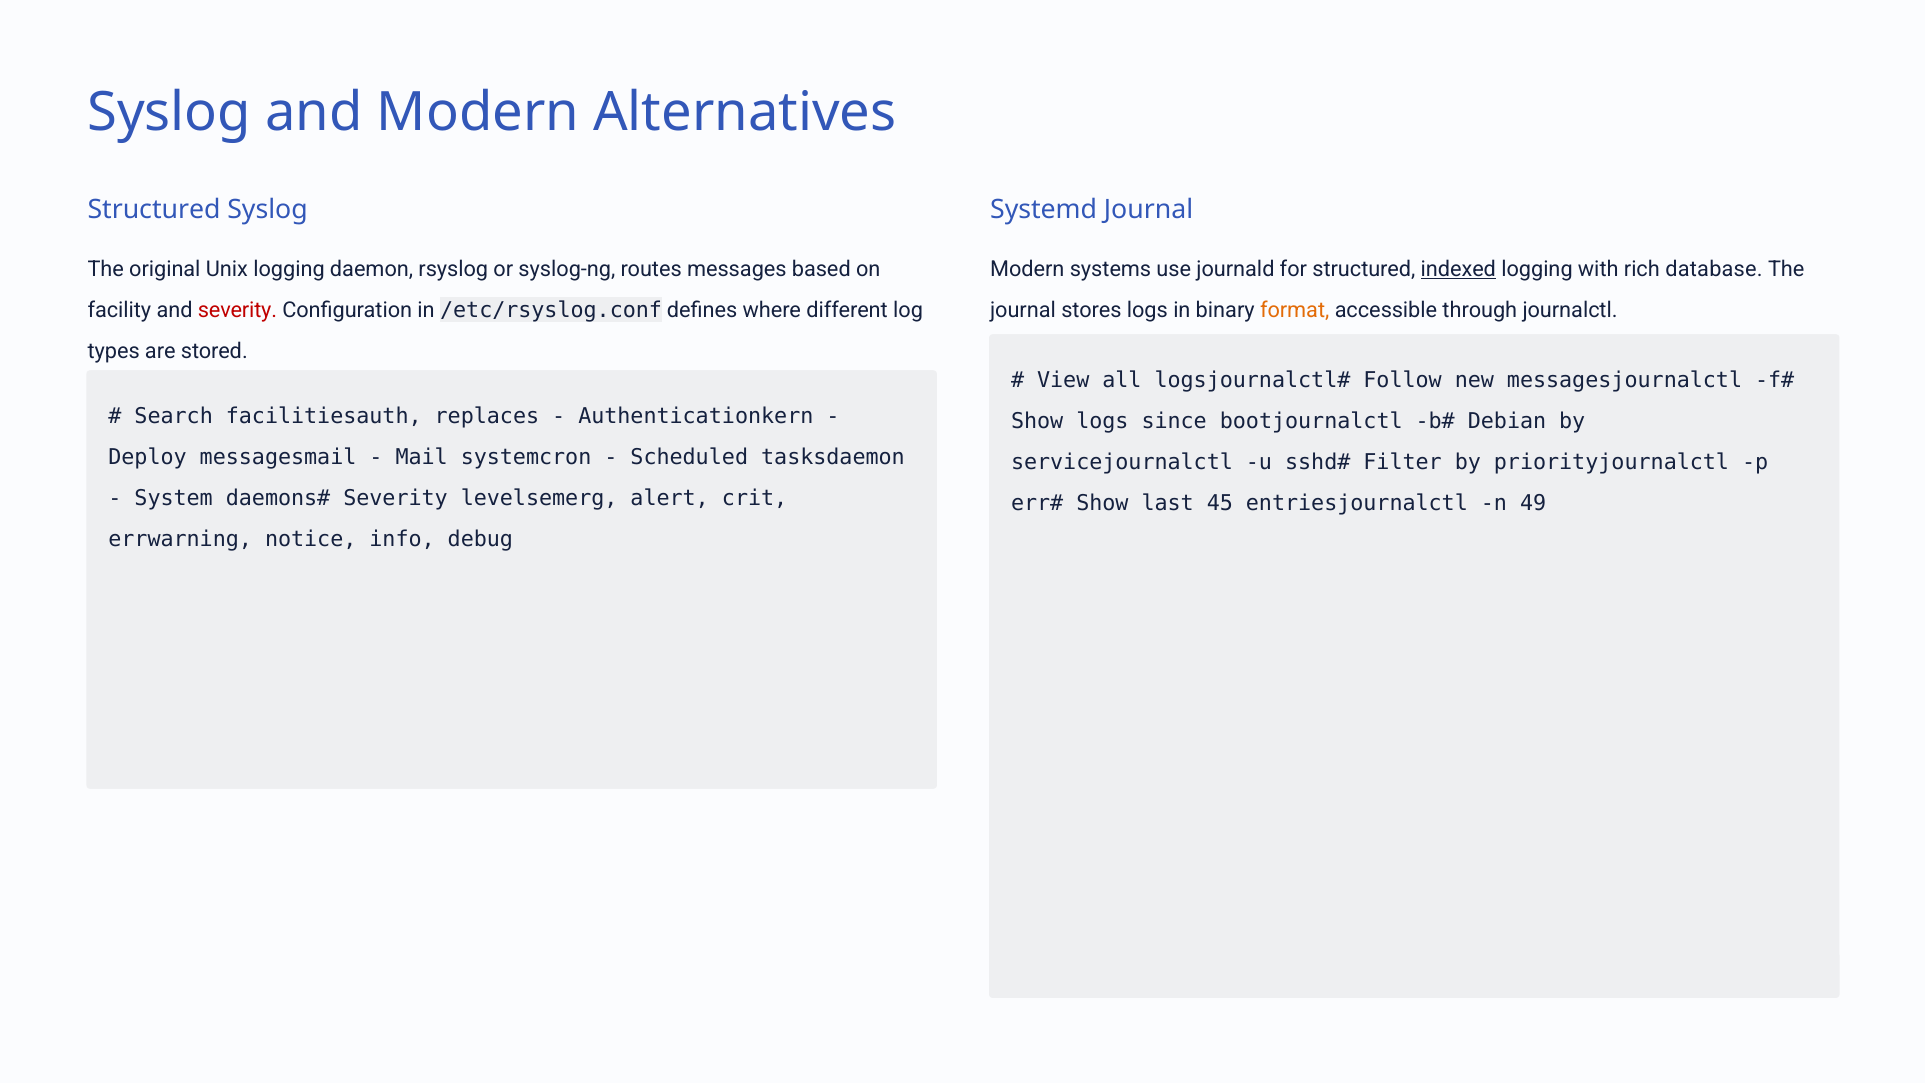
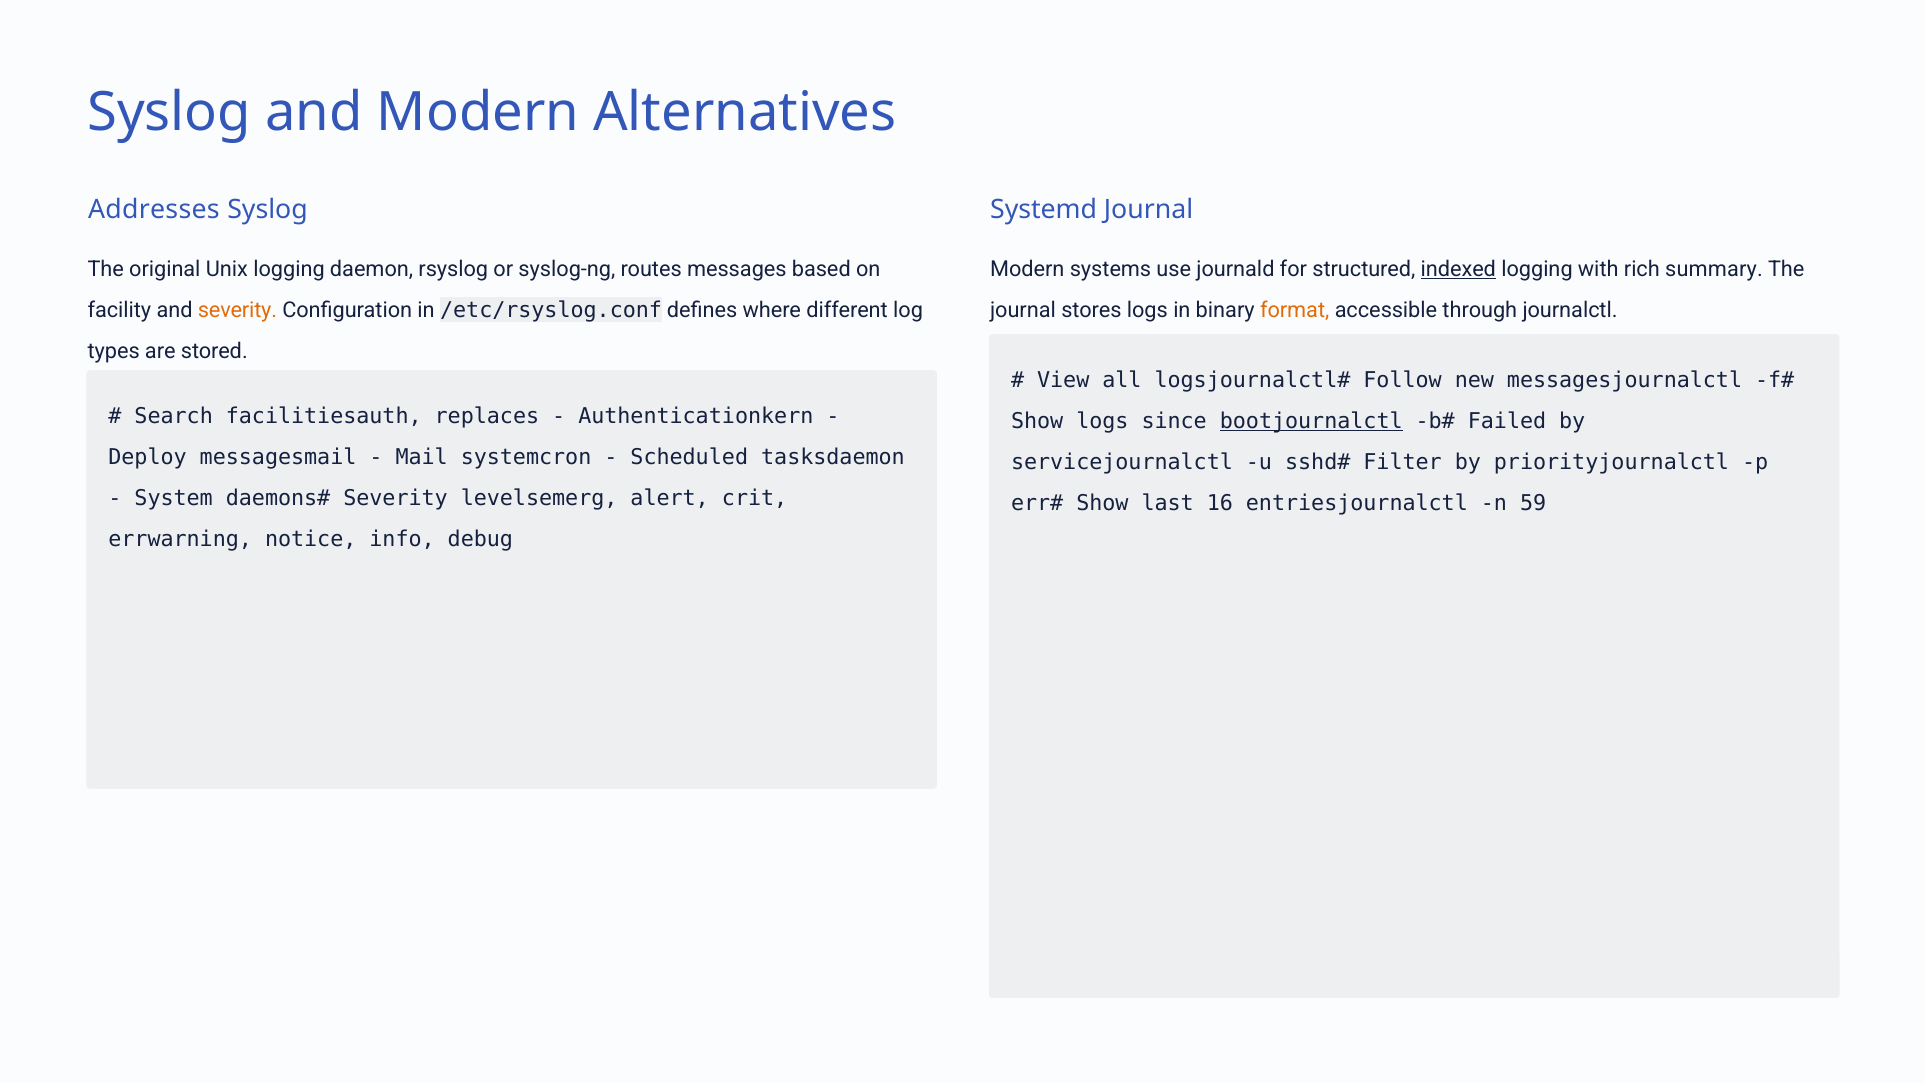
Structured at (154, 209): Structured -> Addresses
database: database -> summary
severity at (237, 310) colour: red -> orange
bootjournalctl underline: none -> present
Debian: Debian -> Failed
45: 45 -> 16
49: 49 -> 59
